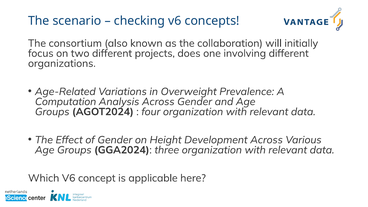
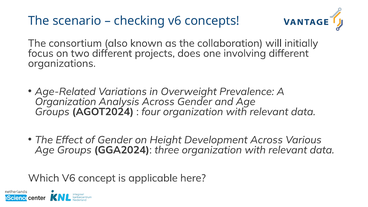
Computation at (66, 102): Computation -> Organization
